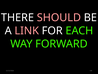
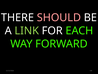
LINK colour: pink -> light green
